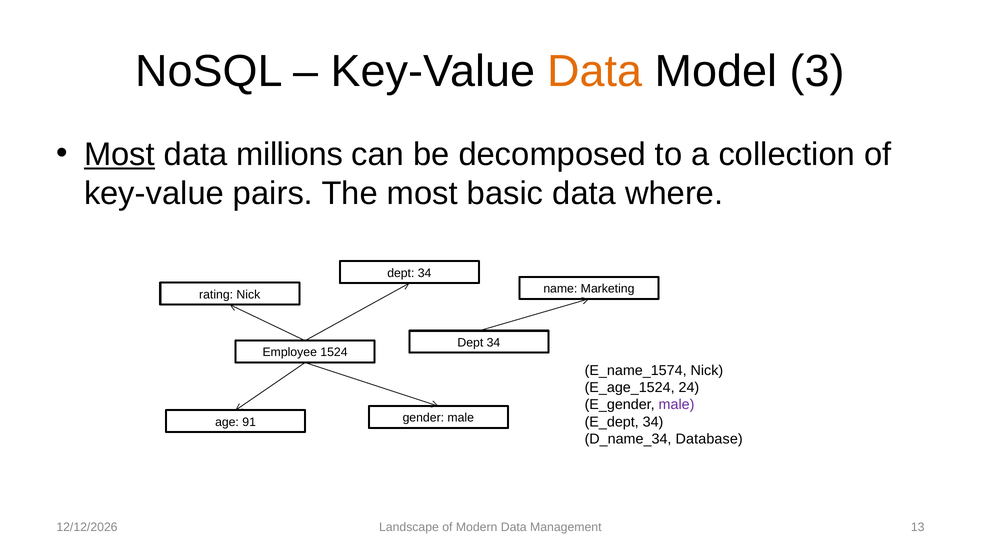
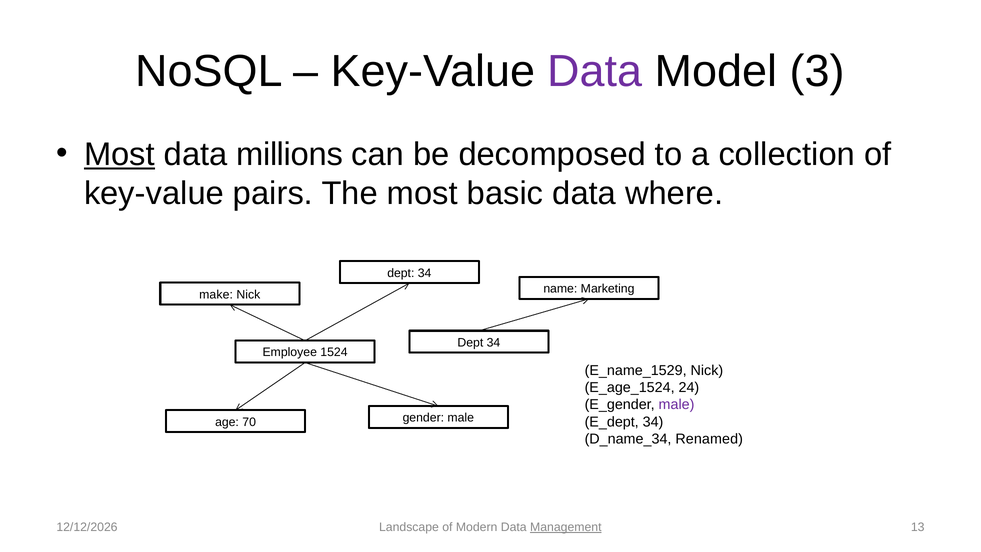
Data at (595, 71) colour: orange -> purple
rating: rating -> make
E_name_1574: E_name_1574 -> E_name_1529
91: 91 -> 70
Database: Database -> Renamed
Management underline: none -> present
